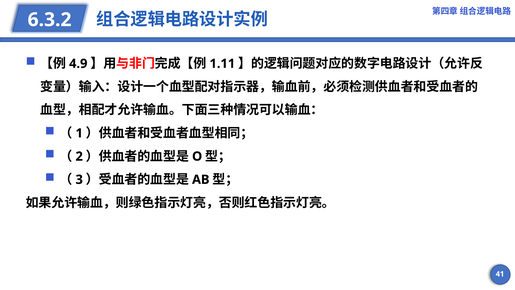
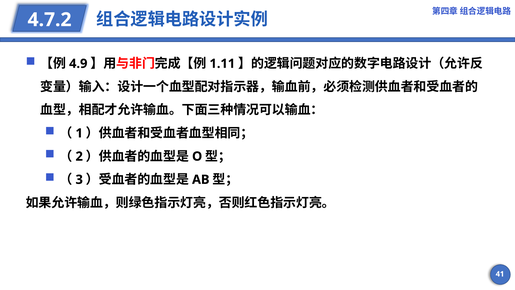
6.3.2: 6.3.2 -> 4.7.2
